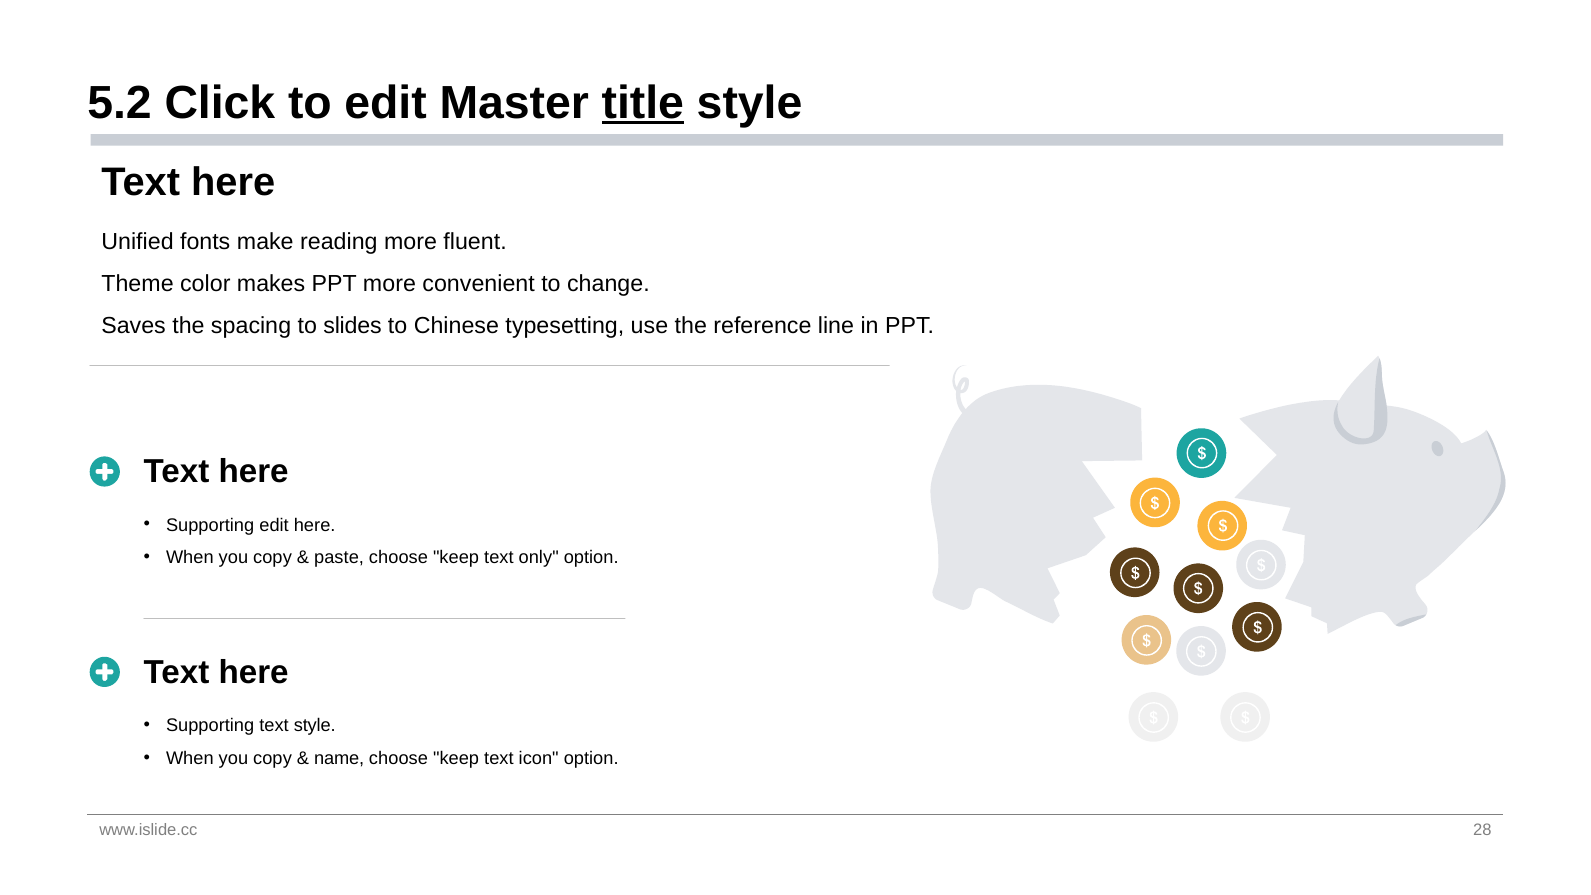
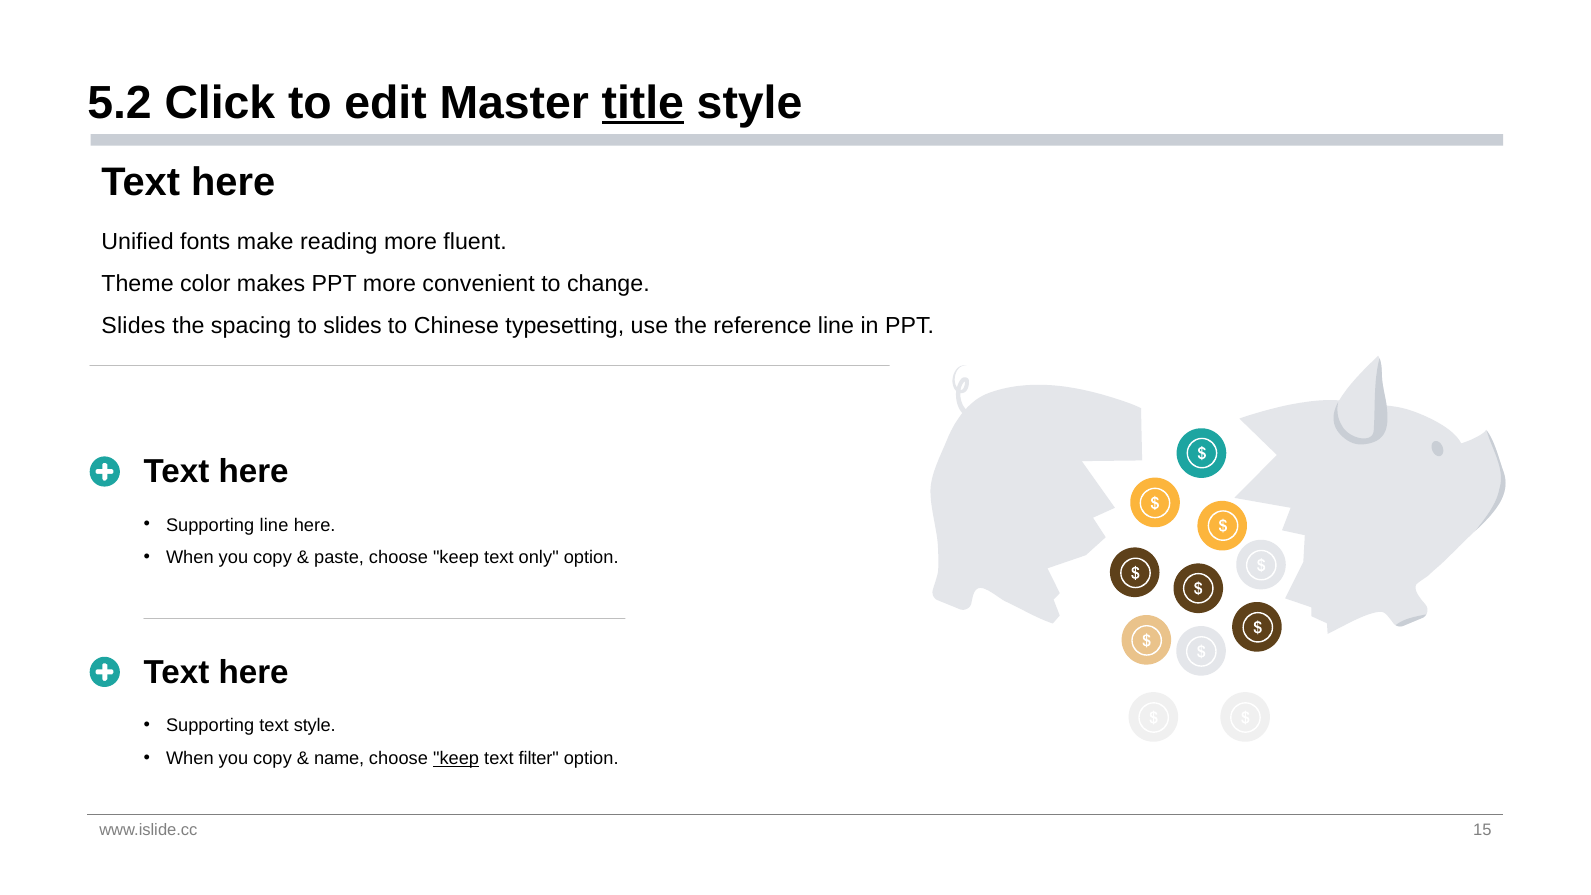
Saves at (134, 326): Saves -> Slides
Supporting edit: edit -> line
keep at (456, 758) underline: none -> present
icon: icon -> filter
28: 28 -> 15
